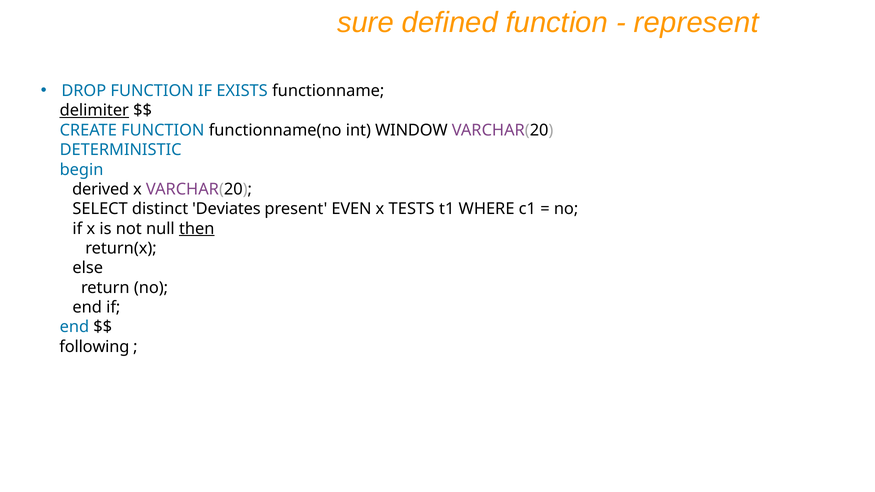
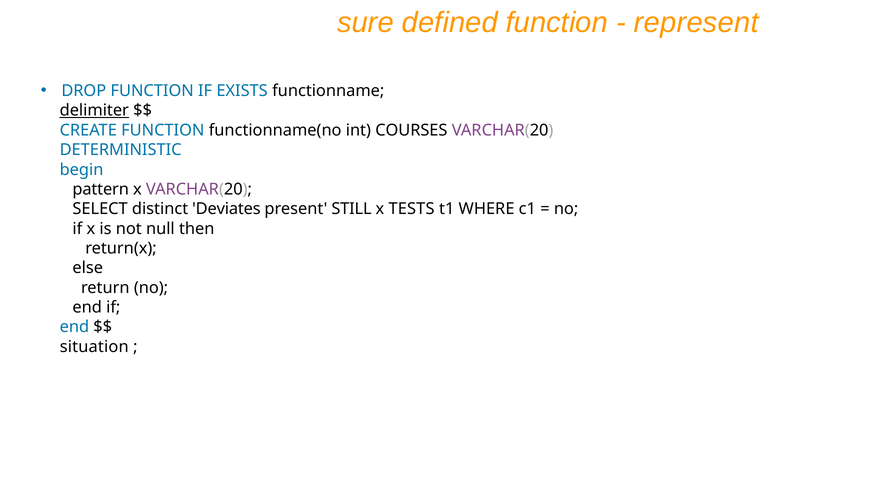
WINDOW: WINDOW -> COURSES
derived: derived -> pattern
EVEN: EVEN -> STILL
then underline: present -> none
following: following -> situation
